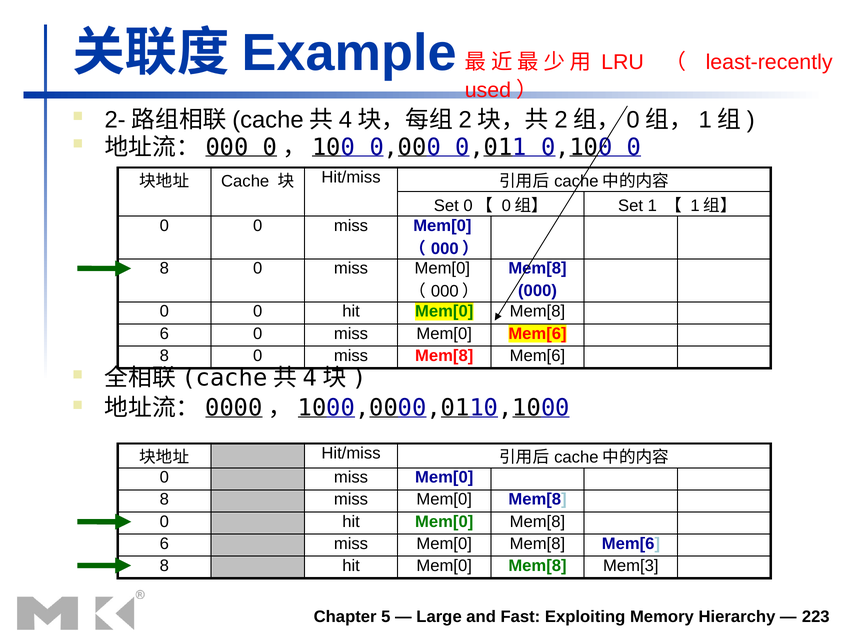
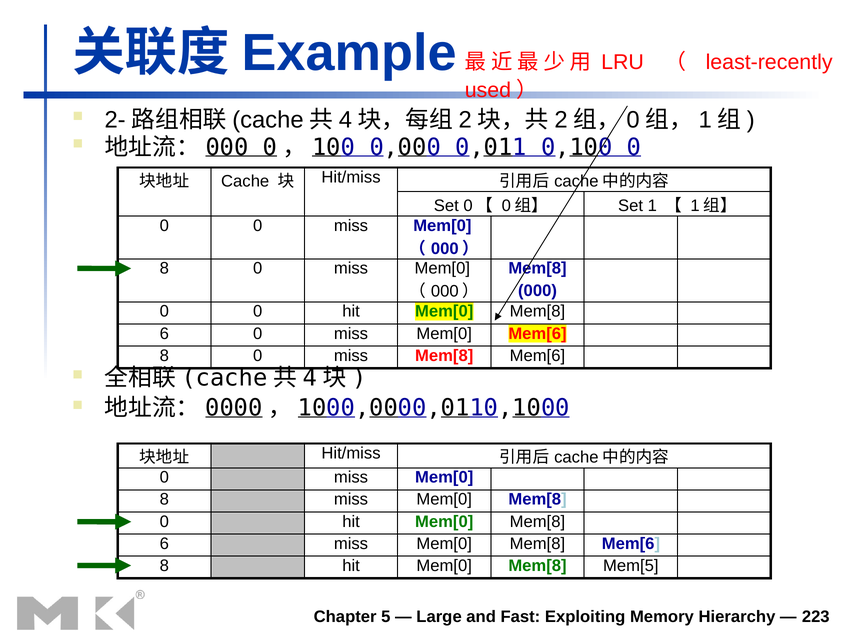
Mem[3: Mem[3 -> Mem[5
